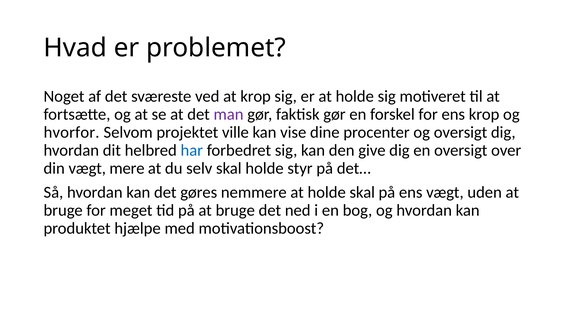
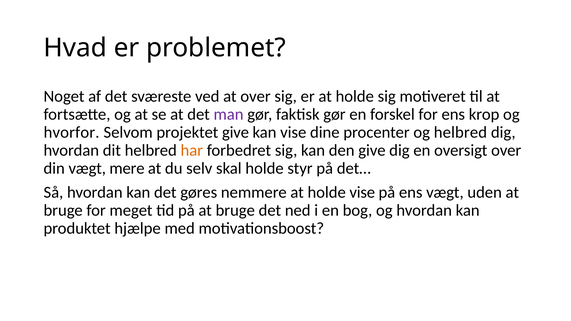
at krop: krop -> over
projektet ville: ville -> give
og oversigt: oversigt -> helbred
har colour: blue -> orange
holde skal: skal -> vise
